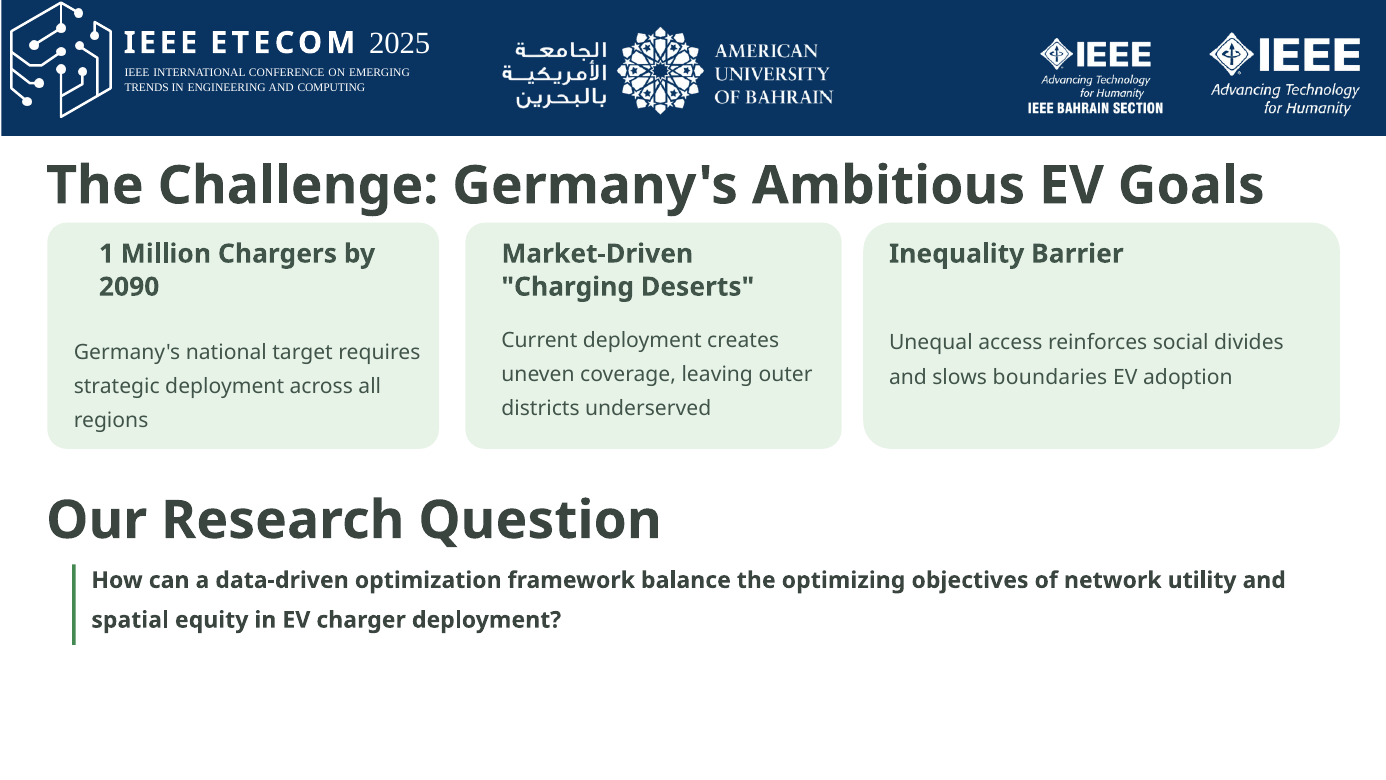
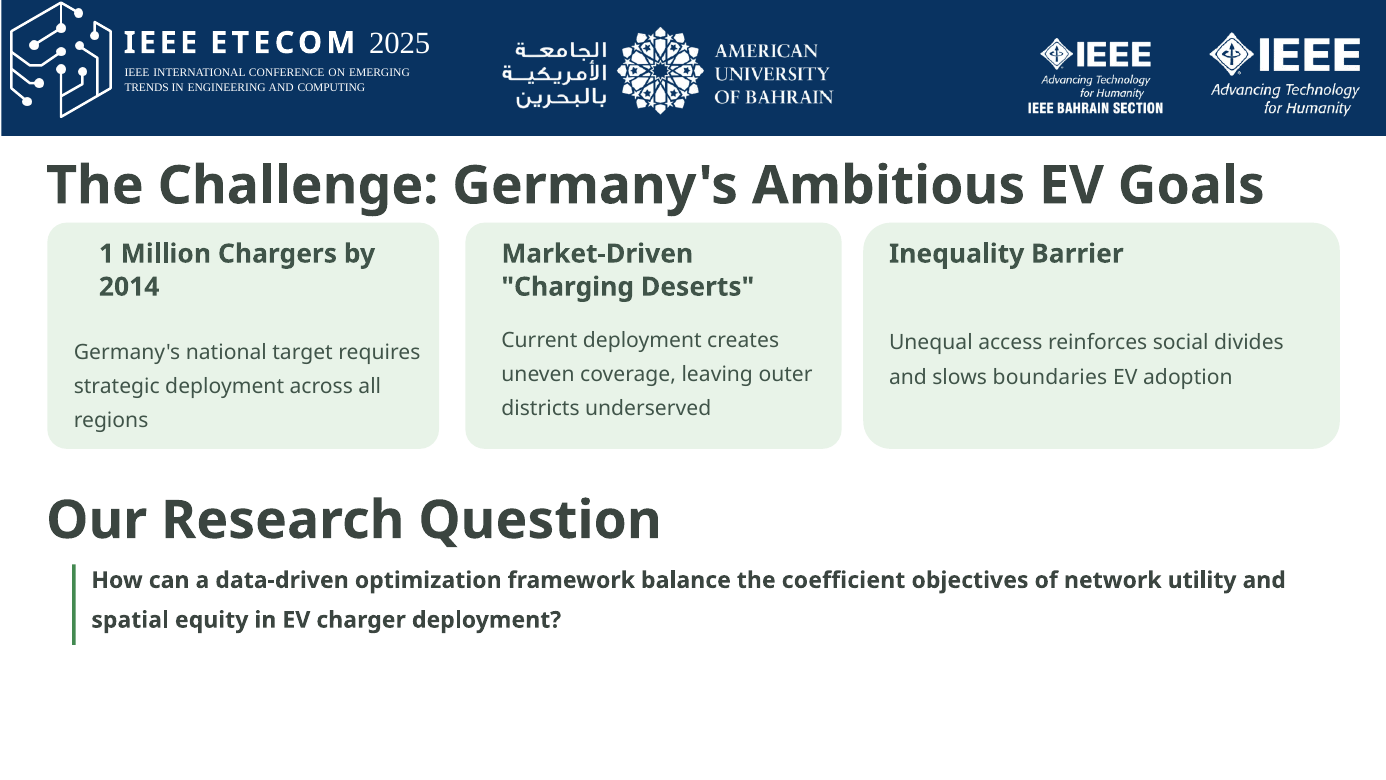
2090: 2090 -> 2014
optimizing: optimizing -> coefficient
